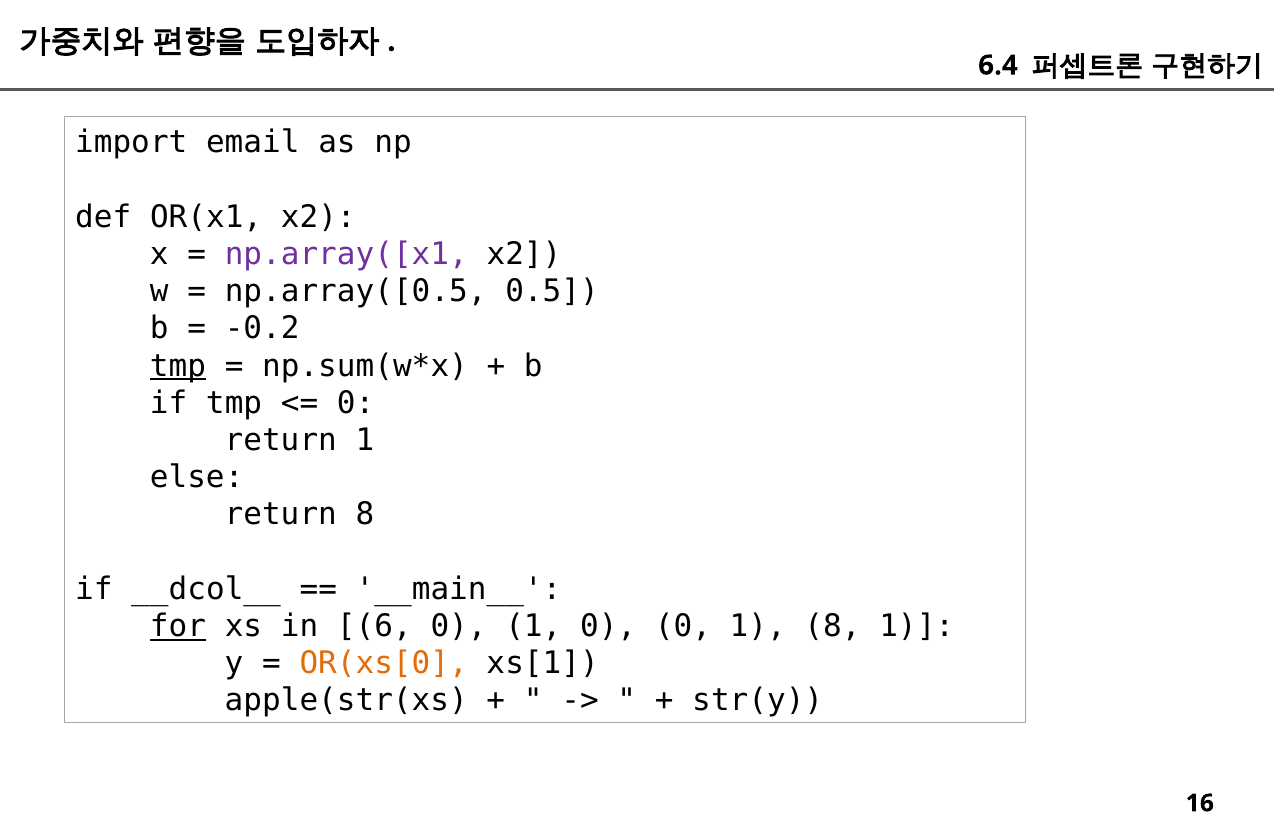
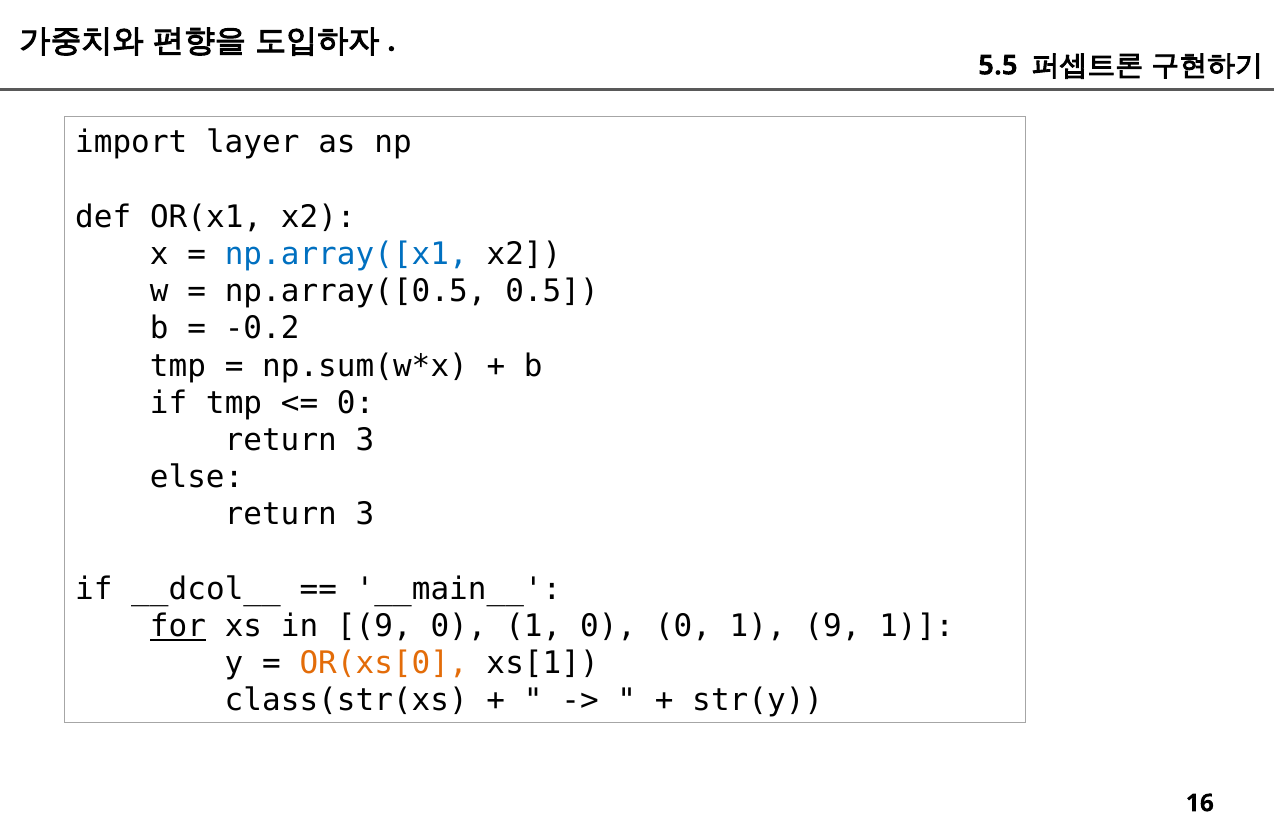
6.4: 6.4 -> 5.5
email: email -> layer
np.array([x1 colour: purple -> blue
tmp at (178, 366) underline: present -> none
1 at (365, 440): 1 -> 3
8 at (365, 515): 8 -> 3
in 6: 6 -> 9
1 8: 8 -> 9
apple(str(xs: apple(str(xs -> class(str(xs
